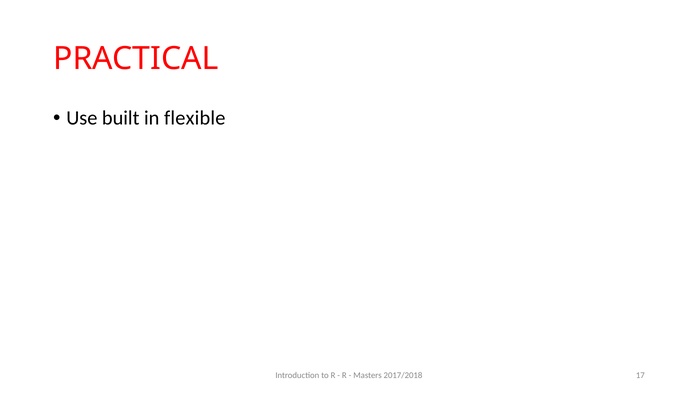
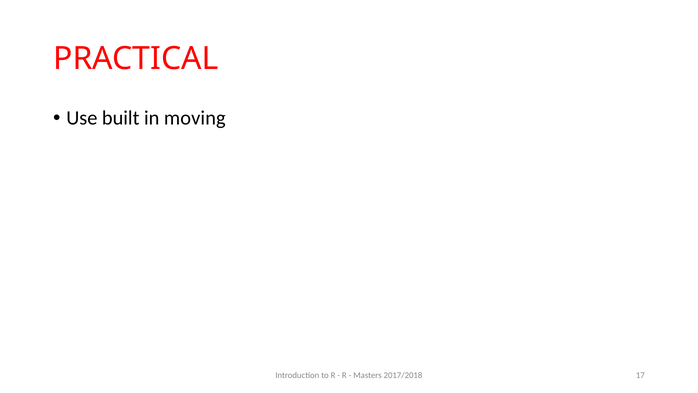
flexible: flexible -> moving
